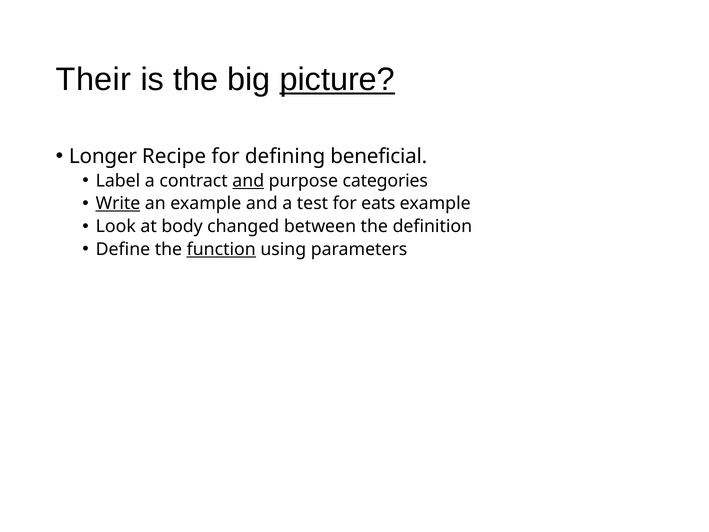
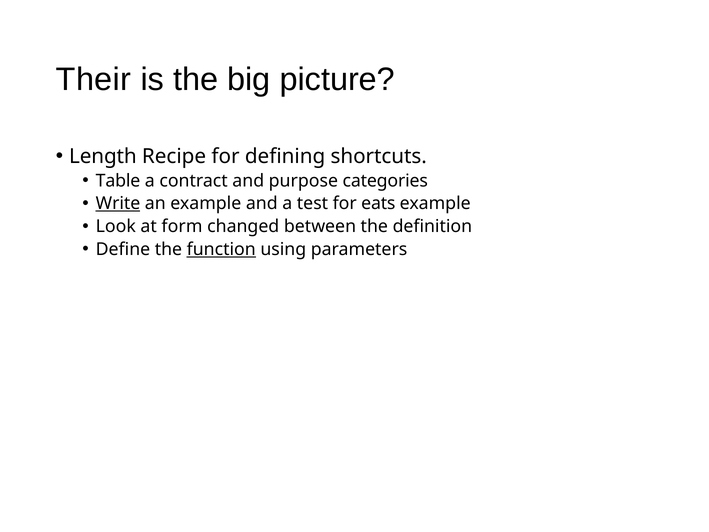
picture underline: present -> none
Longer: Longer -> Length
beneficial: beneficial -> shortcuts
Label: Label -> Table
and at (248, 181) underline: present -> none
body: body -> form
